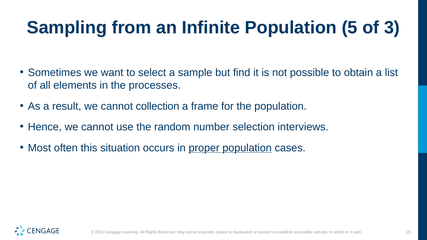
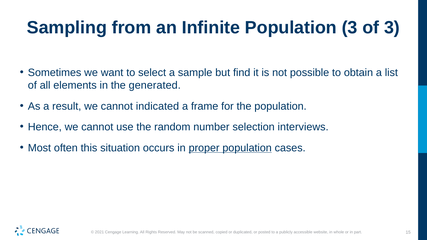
Population 5: 5 -> 3
processes: processes -> generated
collection: collection -> indicated
